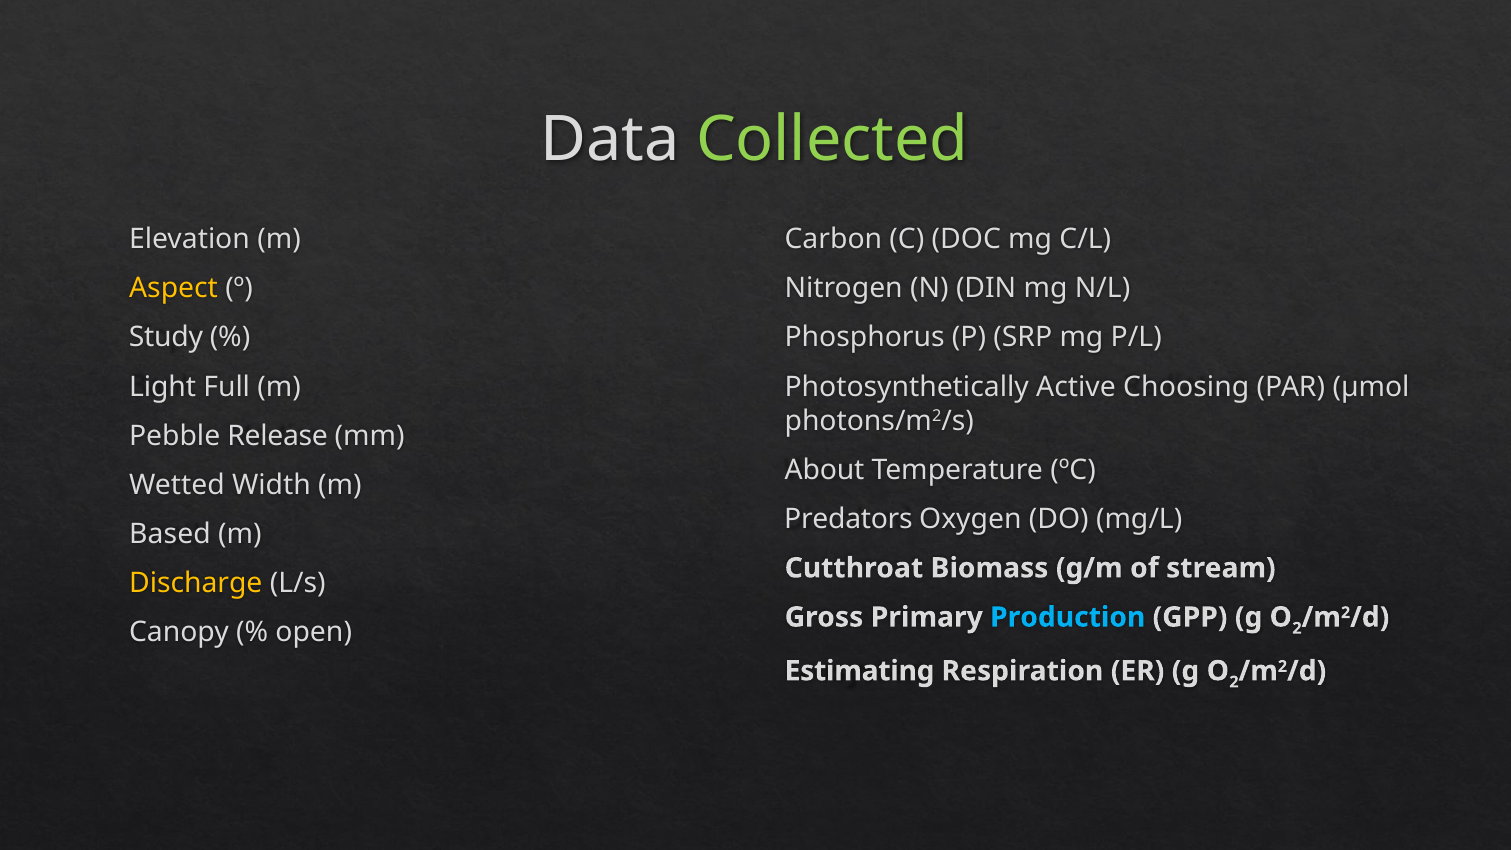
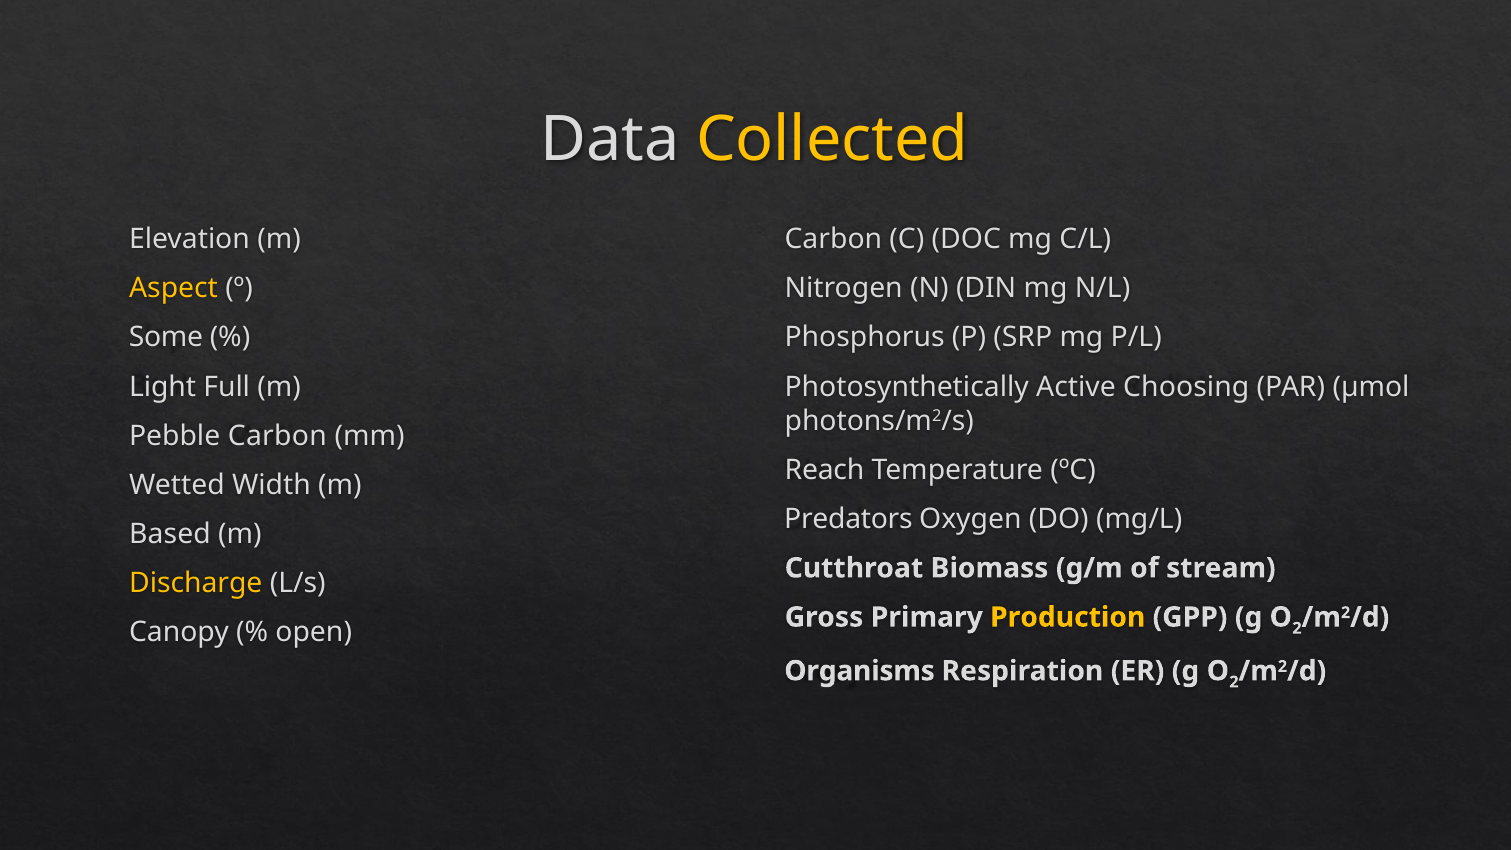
Collected colour: light green -> yellow
Study: Study -> Some
Pebble Release: Release -> Carbon
About: About -> Reach
Production colour: light blue -> yellow
Estimating: Estimating -> Organisms
